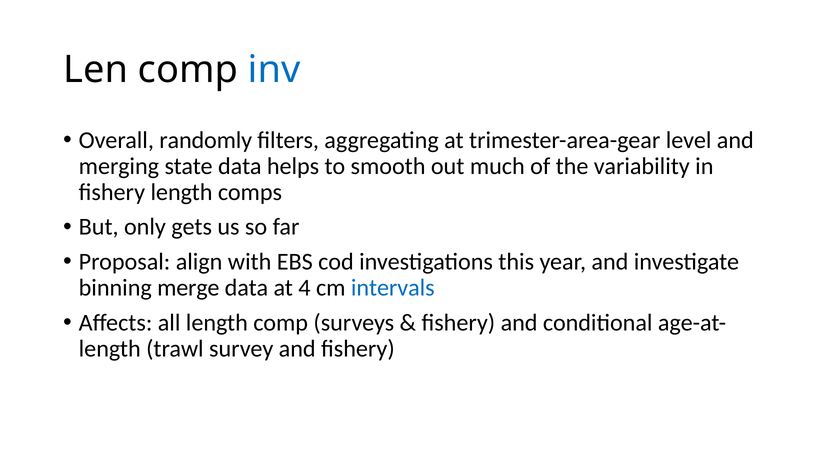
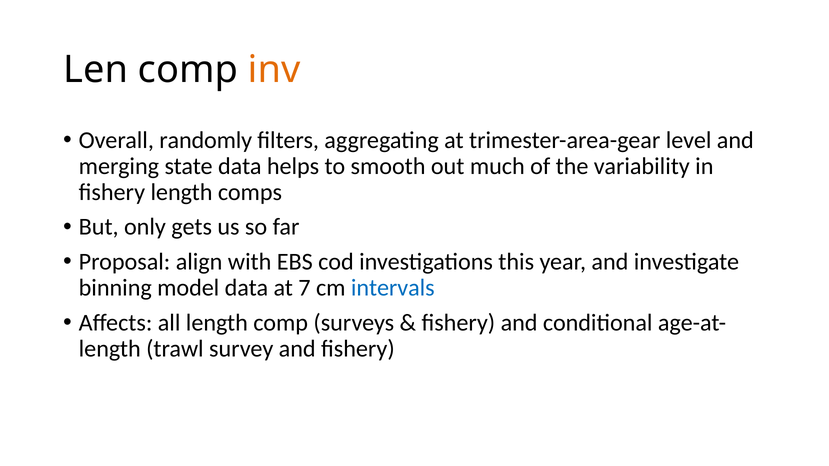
inv colour: blue -> orange
merge: merge -> model
4: 4 -> 7
